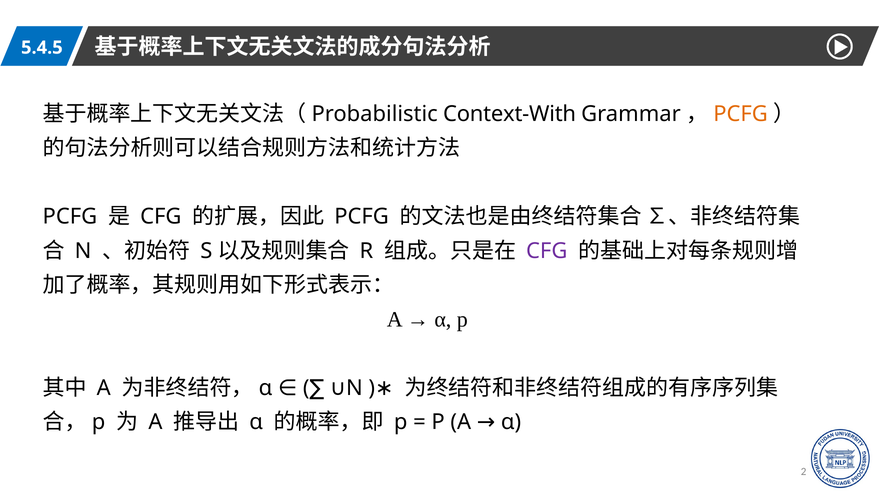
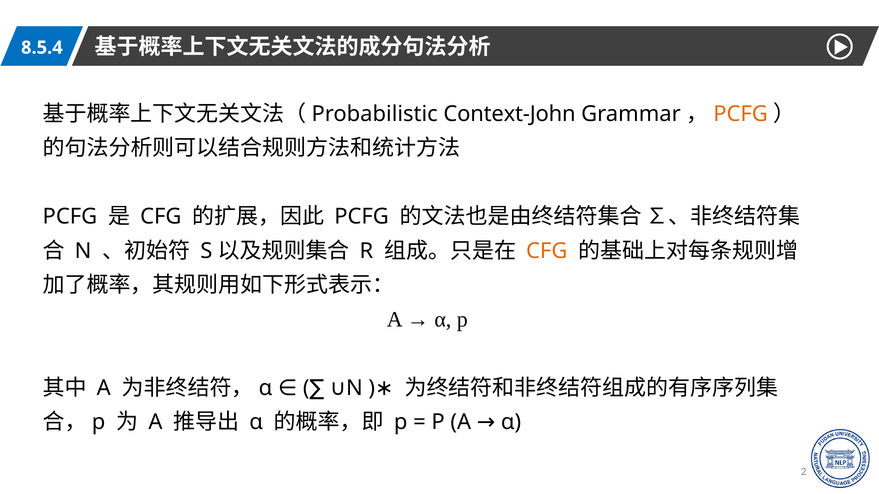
5.4.5: 5.4.5 -> 8.5.4
Context-With: Context-With -> Context-John
CFG at (547, 251) colour: purple -> orange
